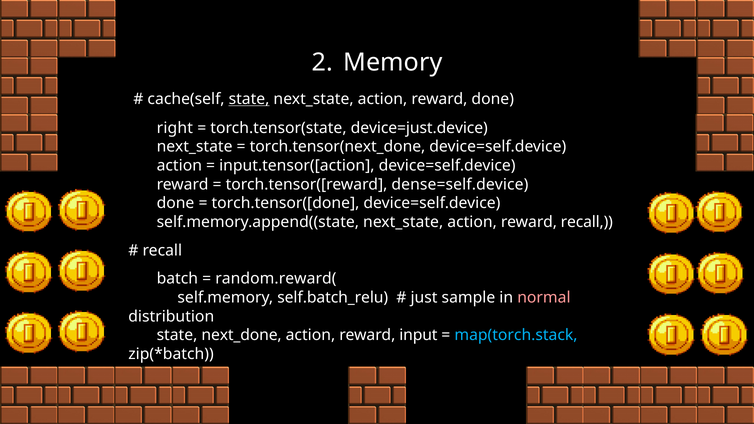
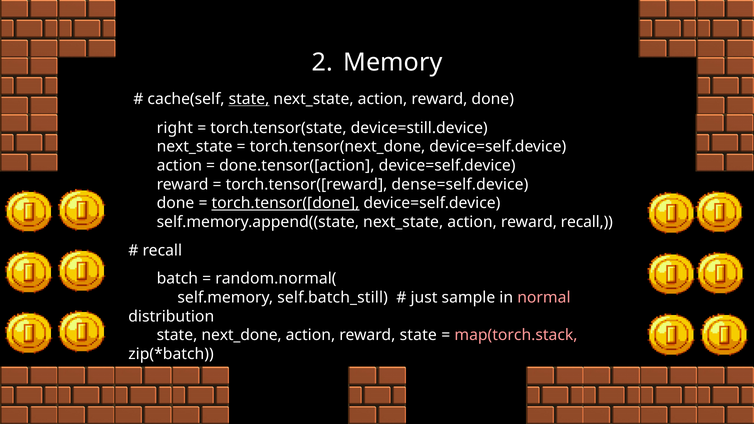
device=just.device: device=just.device -> device=still.device
input.tensor([action: input.tensor([action -> done.tensor([action
torch.tensor([done underline: none -> present
random.reward(: random.reward( -> random.normal(
self.batch_relu: self.batch_relu -> self.batch_still
reward input: input -> state
map(torch.stack colour: light blue -> pink
